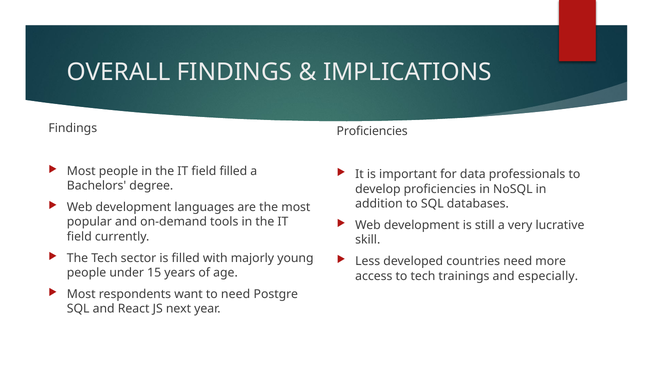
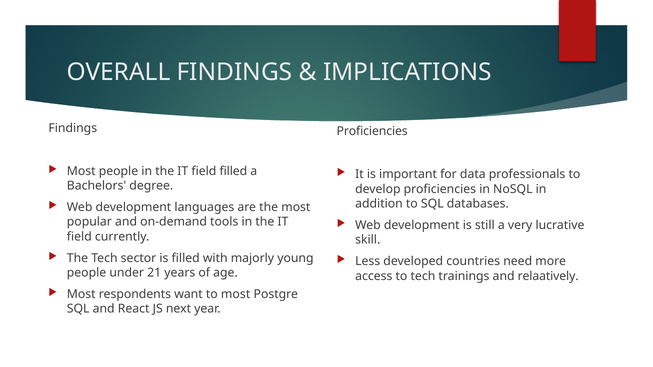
15: 15 -> 21
especially: especially -> relaatively
to need: need -> most
